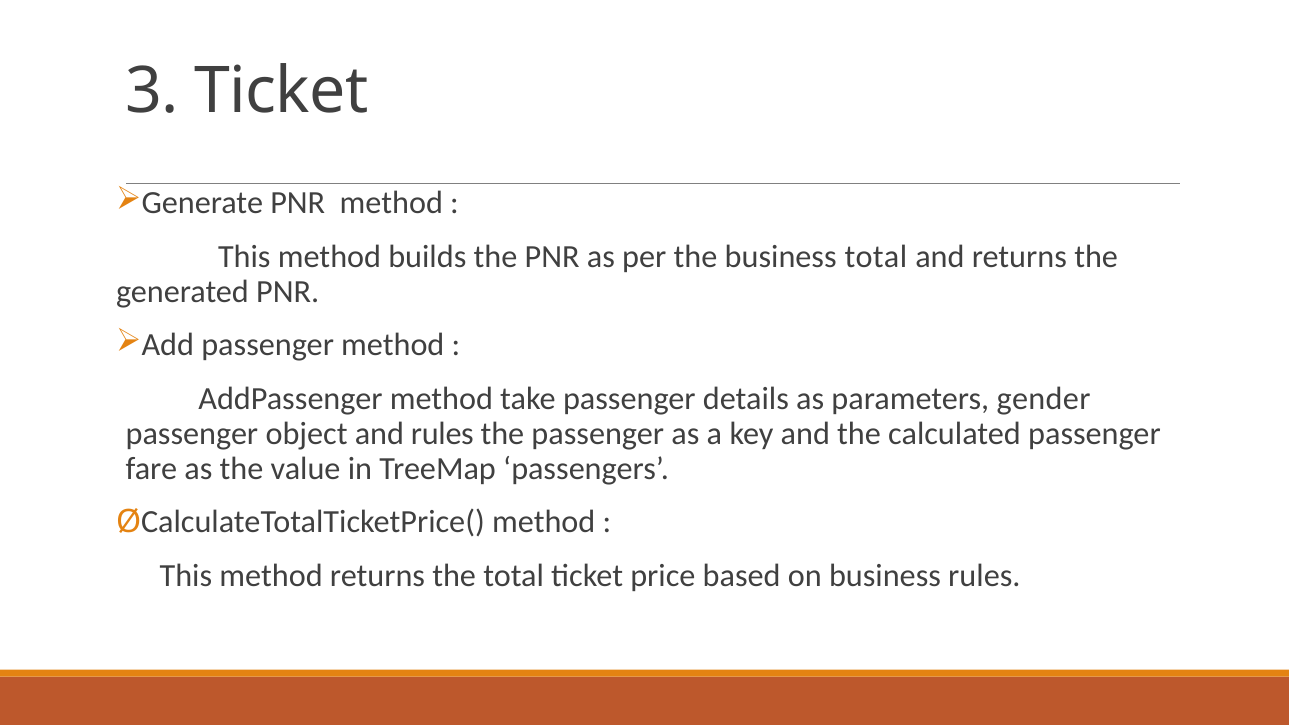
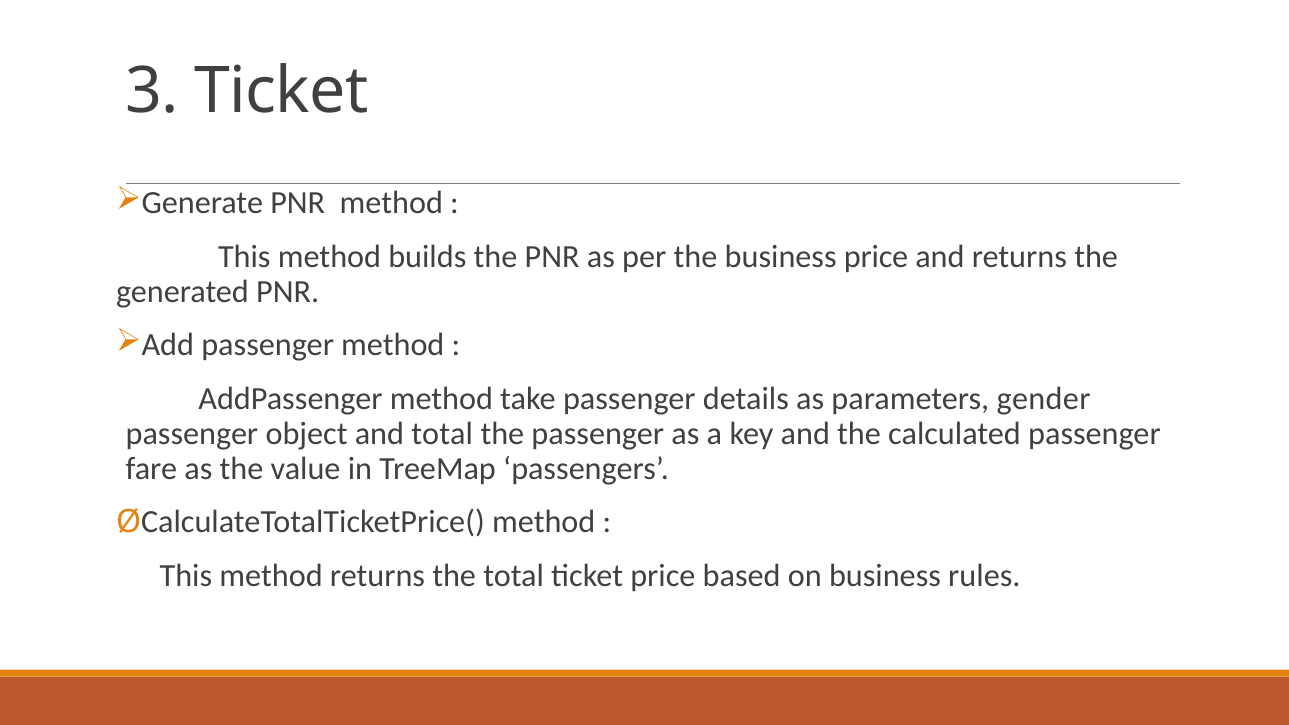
business total: total -> price
and rules: rules -> total
